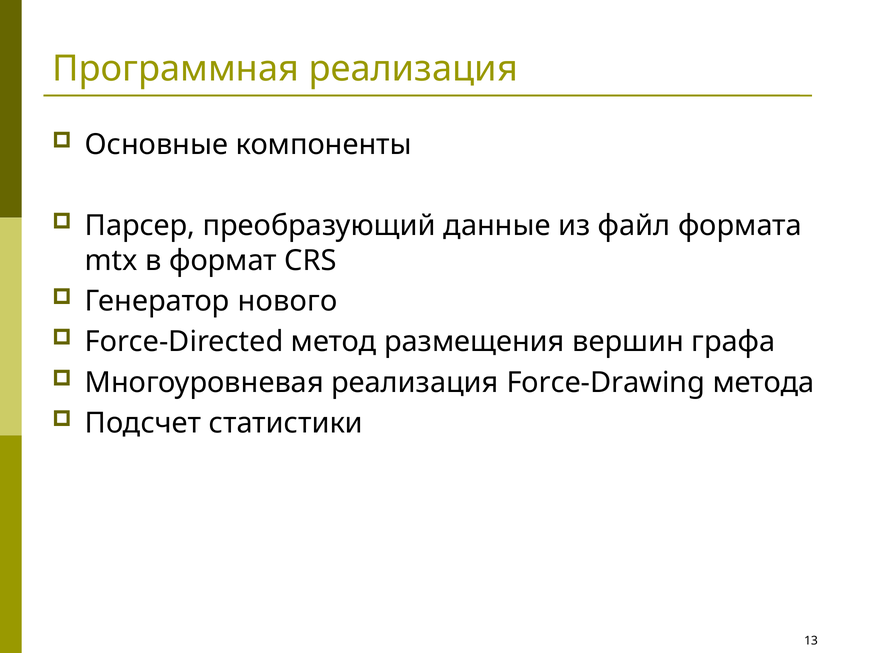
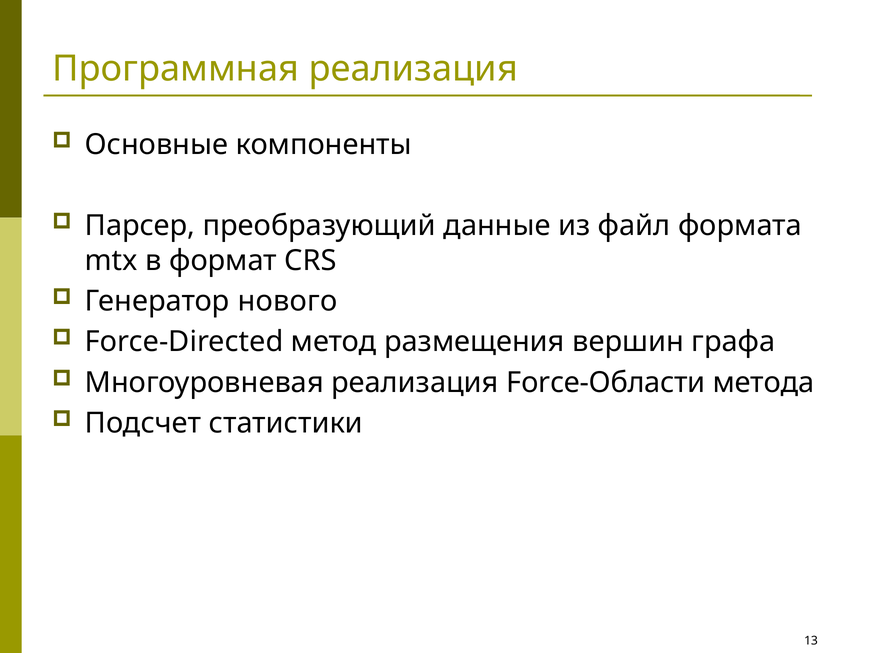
Force-Drawing: Force-Drawing -> Force-Области
